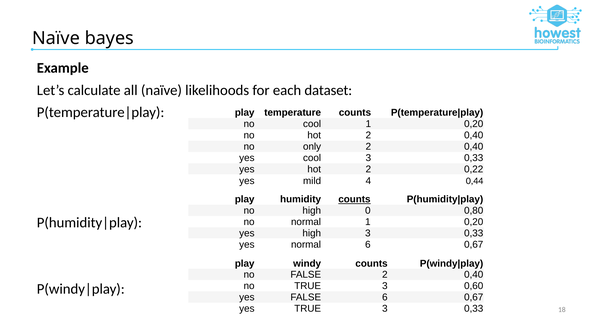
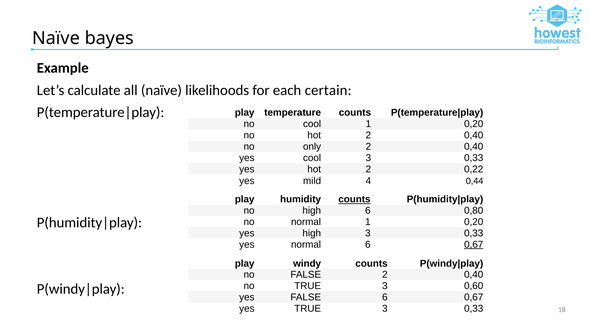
dataset: dataset -> certain
high 0: 0 -> 6
0,67 at (474, 244) underline: none -> present
